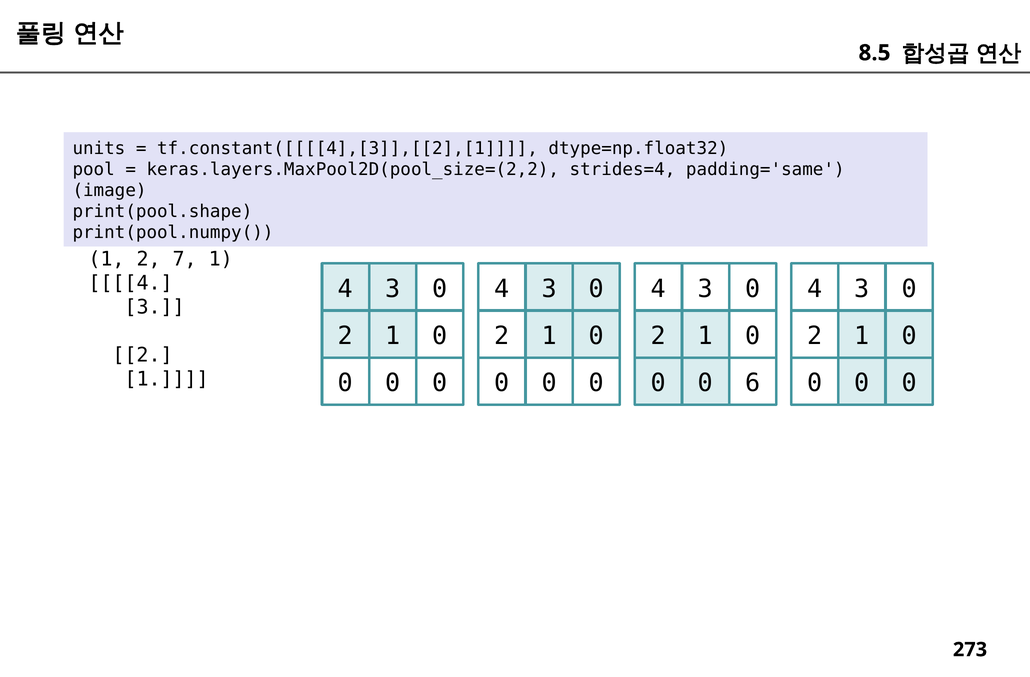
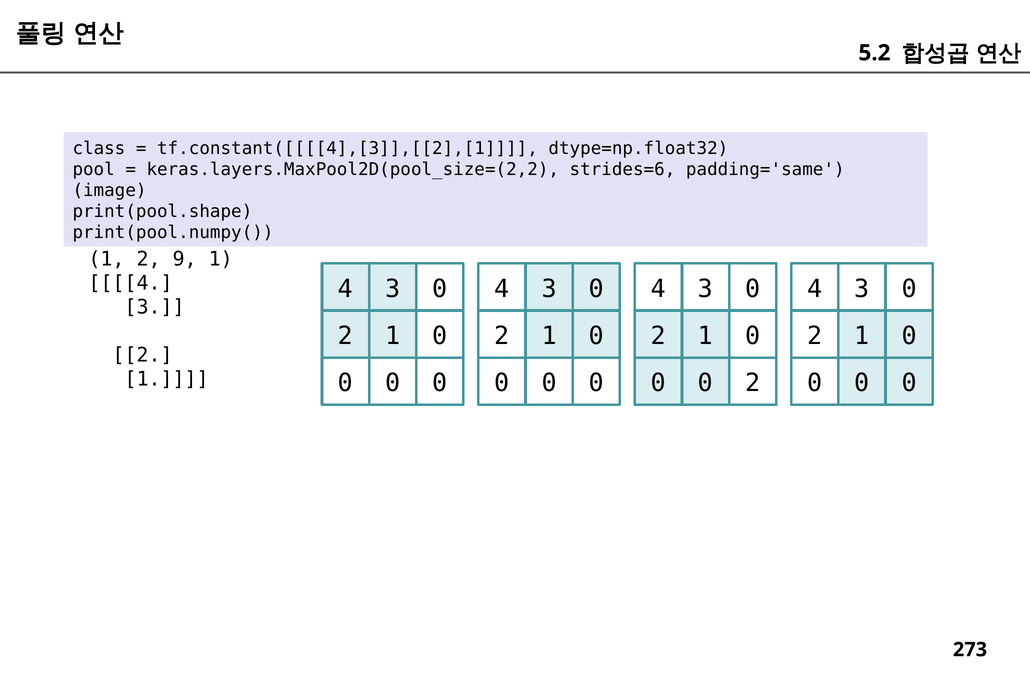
8.5: 8.5 -> 5.2
units: units -> class
strides=4: strides=4 -> strides=6
7: 7 -> 9
0 6: 6 -> 2
